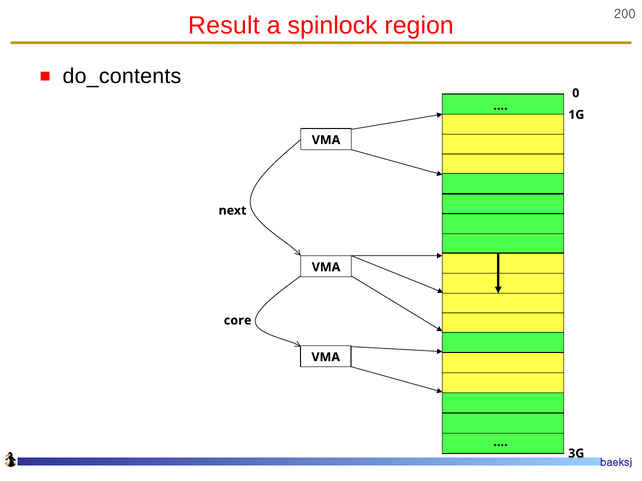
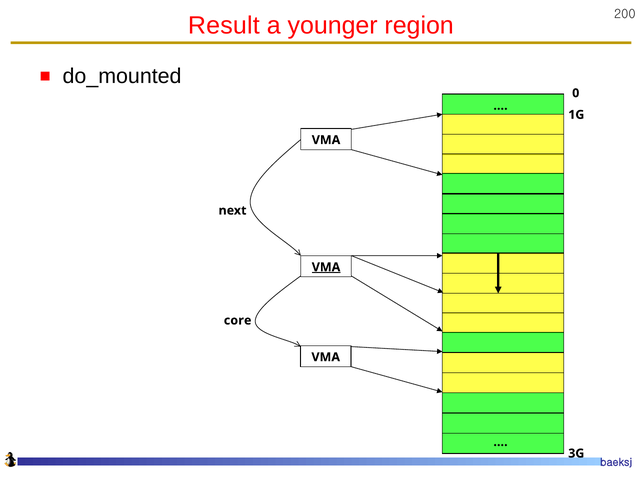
spinlock: spinlock -> younger
do_contents: do_contents -> do_mounted
VMA at (326, 267) underline: none -> present
